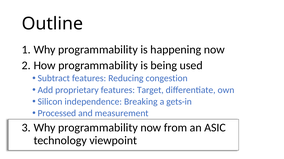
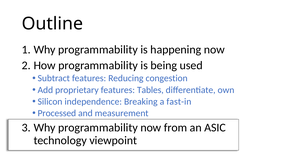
Target: Target -> Tables
gets-in: gets-in -> fast-in
